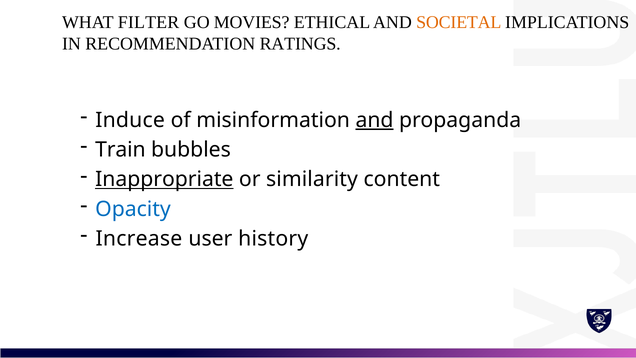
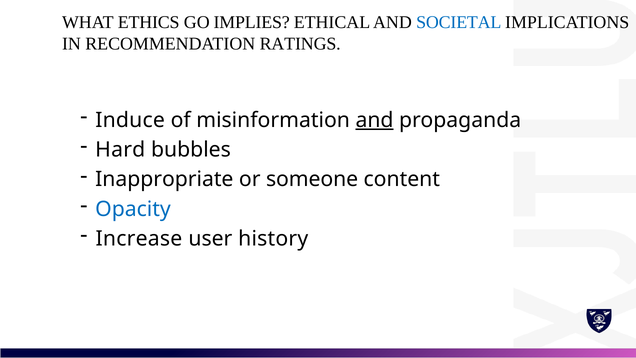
FILTER: FILTER -> ETHICS
MOVIES: MOVIES -> IMPLIES
SOCIETAL colour: orange -> blue
Train: Train -> Hard
Inappropriate underline: present -> none
similarity: similarity -> someone
